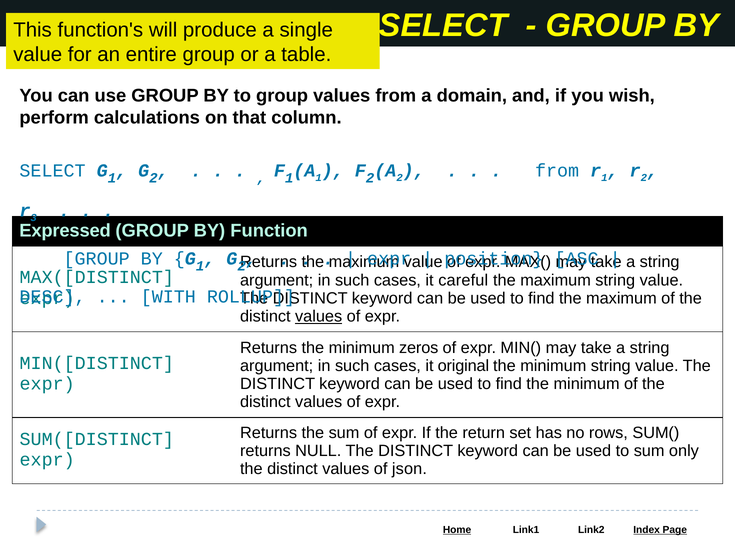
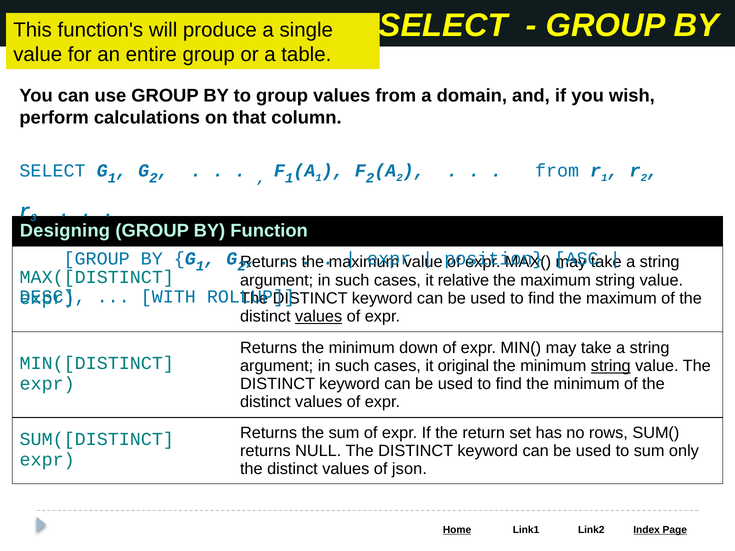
Expressed: Expressed -> Designing
careful: careful -> relative
zeros: zeros -> down
string at (611, 366) underline: none -> present
